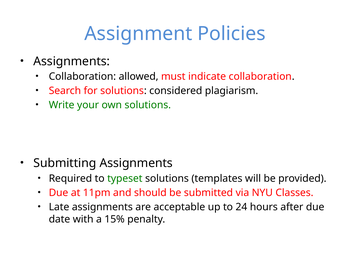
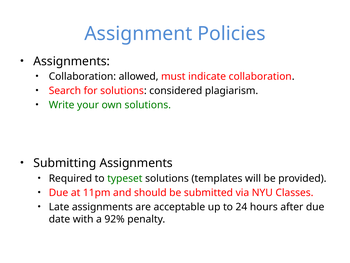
15%: 15% -> 92%
